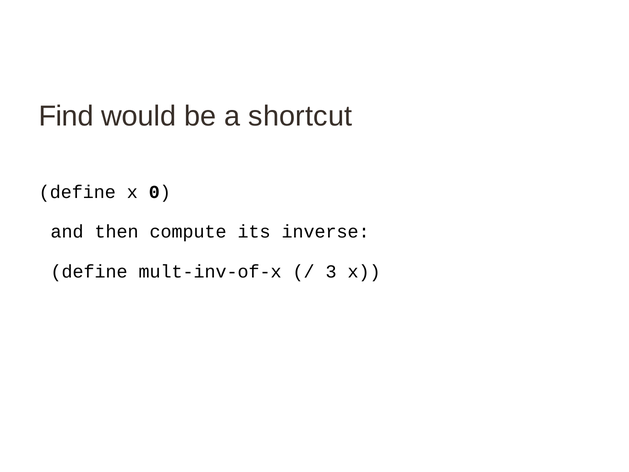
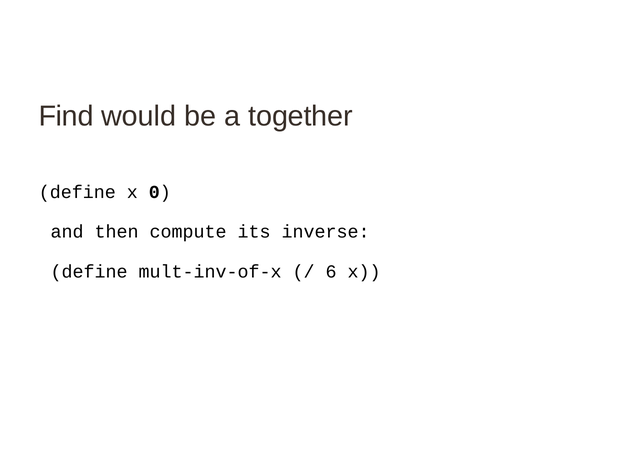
shortcut: shortcut -> together
3: 3 -> 6
